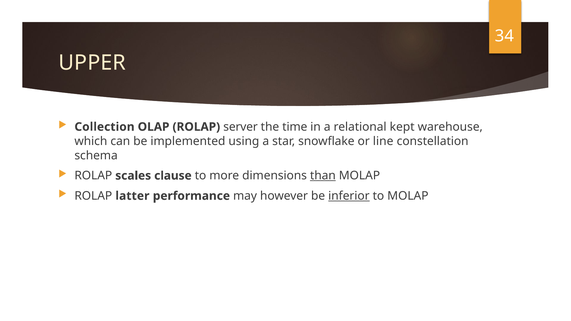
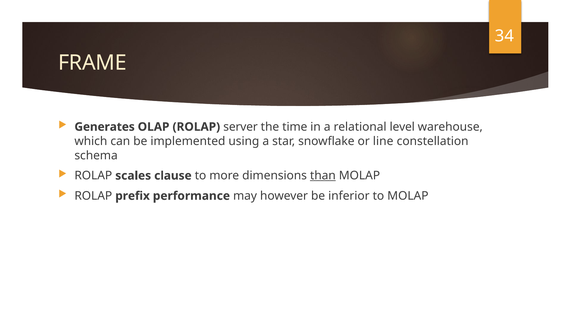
UPPER: UPPER -> FRAME
Collection: Collection -> Generates
kept: kept -> level
latter: latter -> prefix
inferior underline: present -> none
